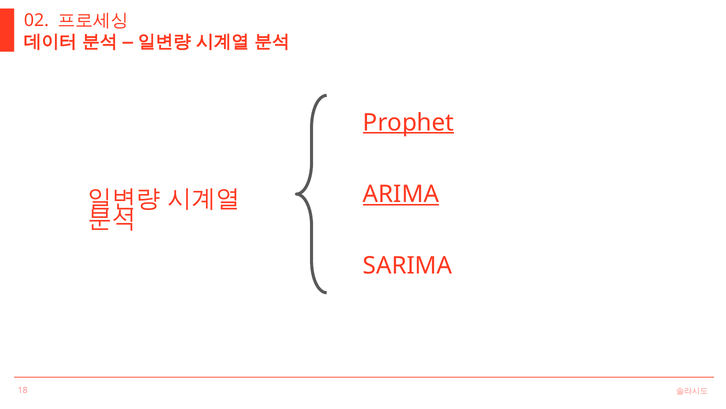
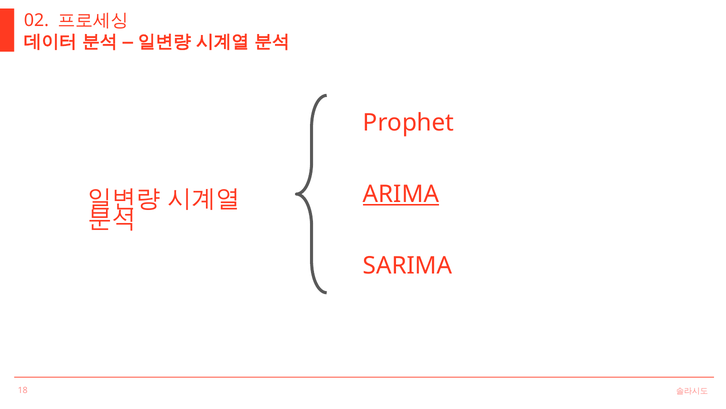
Prophet underline: present -> none
